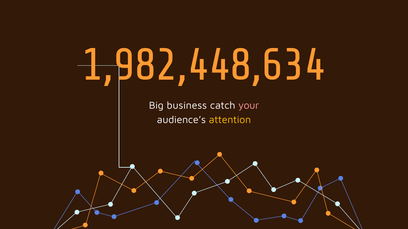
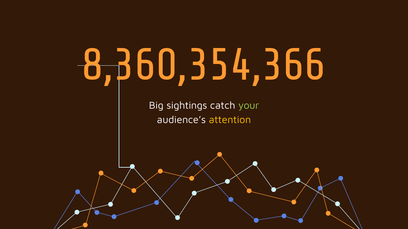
1,982,448,634: 1,982,448,634 -> 8,360,354,366
business: business -> sightings
your colour: pink -> light green
